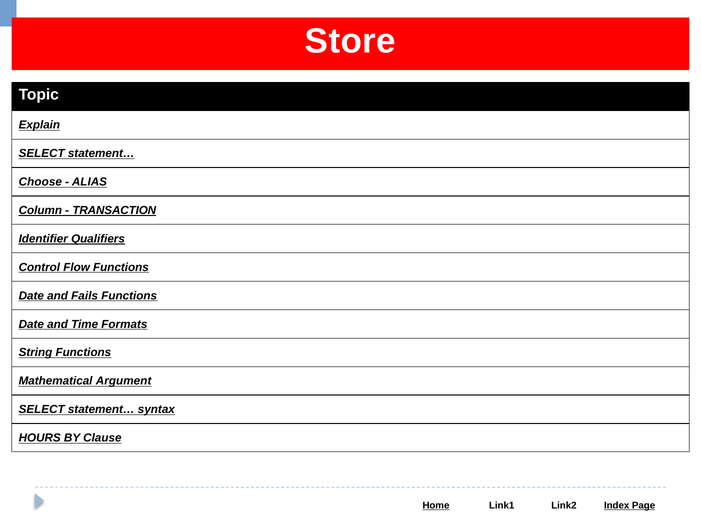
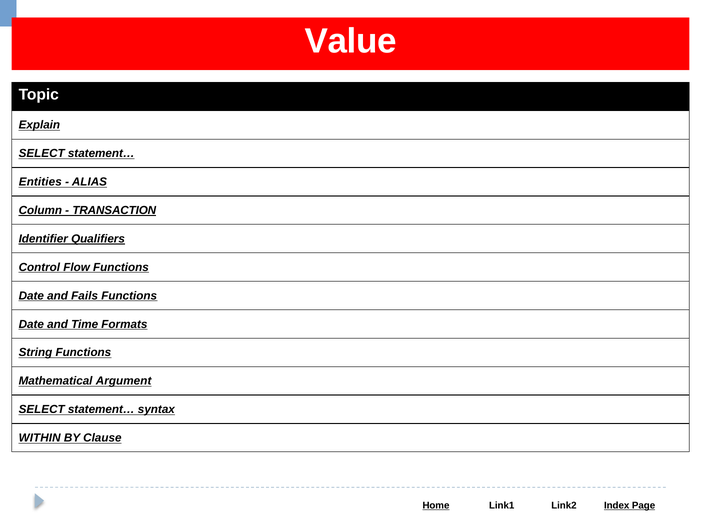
Store: Store -> Value
Choose: Choose -> Entities
HOURS: HOURS -> WITHIN
